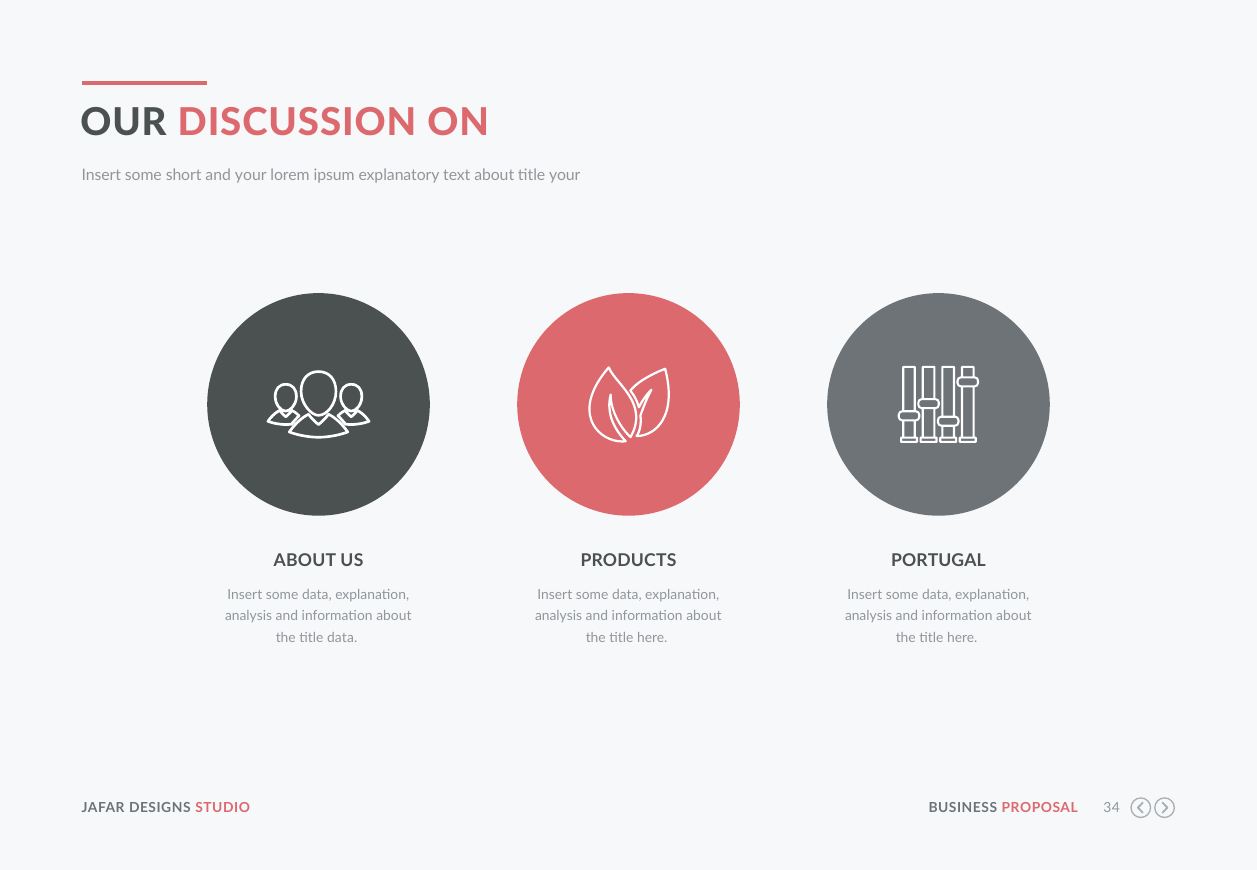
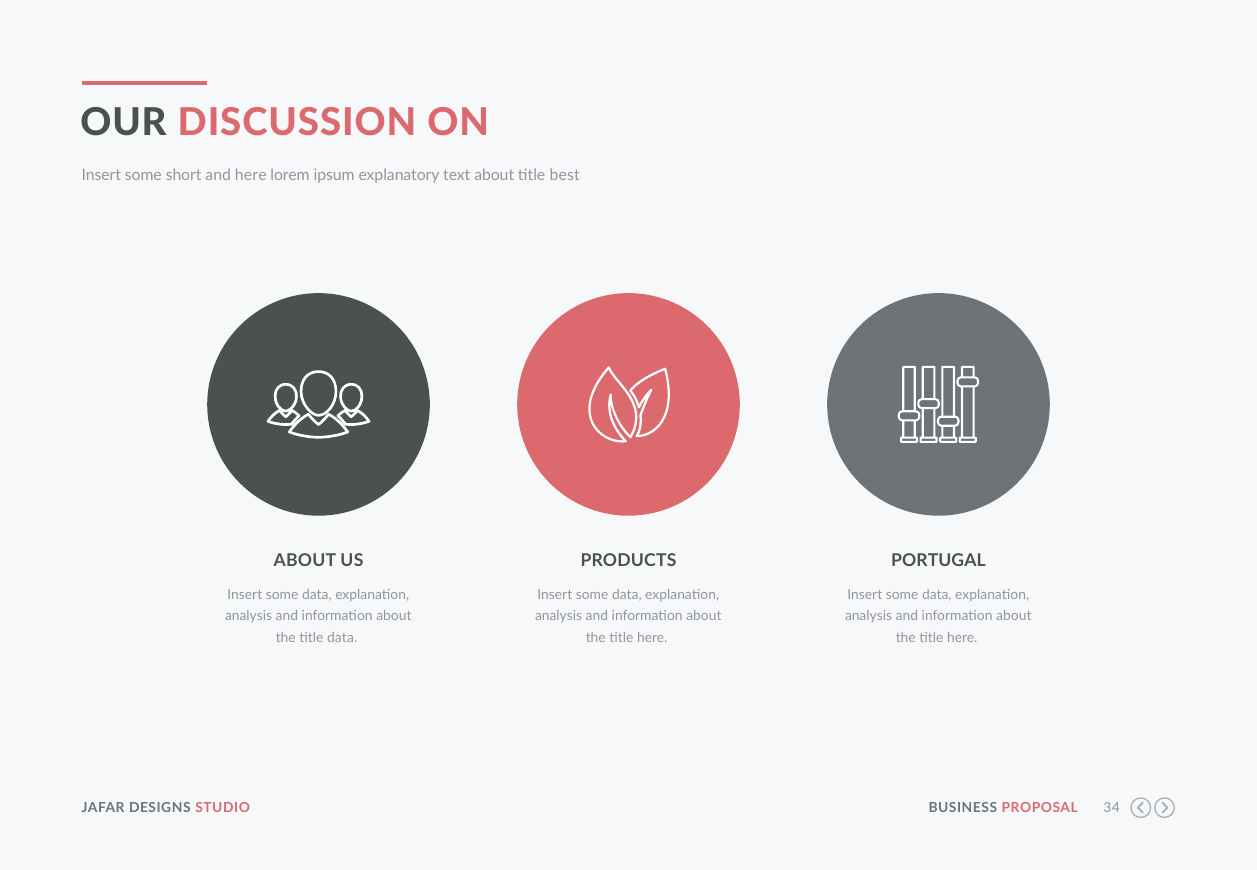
and your: your -> here
title your: your -> best
